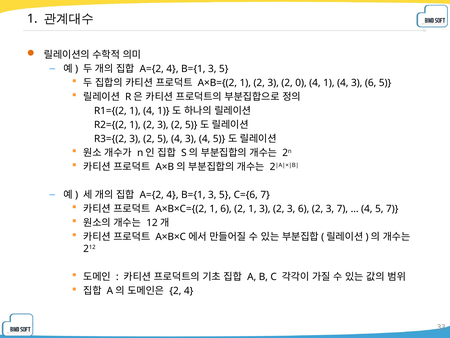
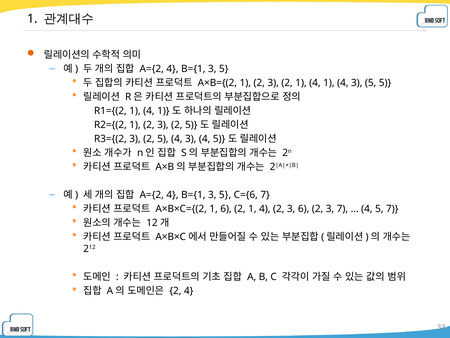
3 2 0: 0 -> 1
4 3 6: 6 -> 5
6 2 1 3: 3 -> 4
